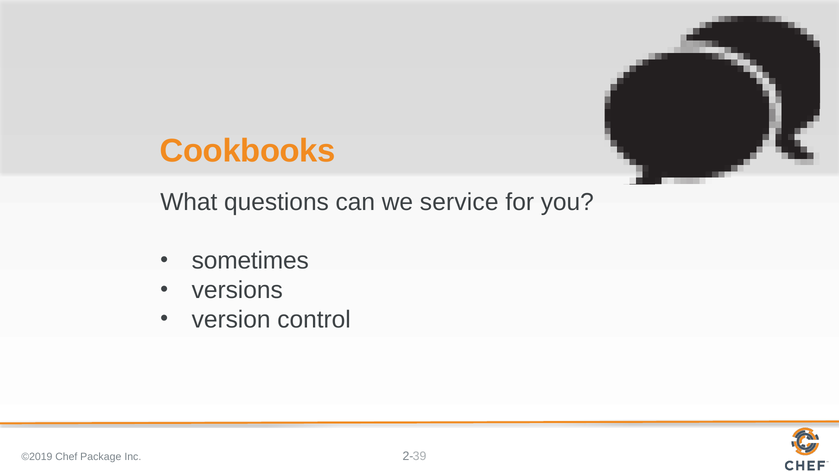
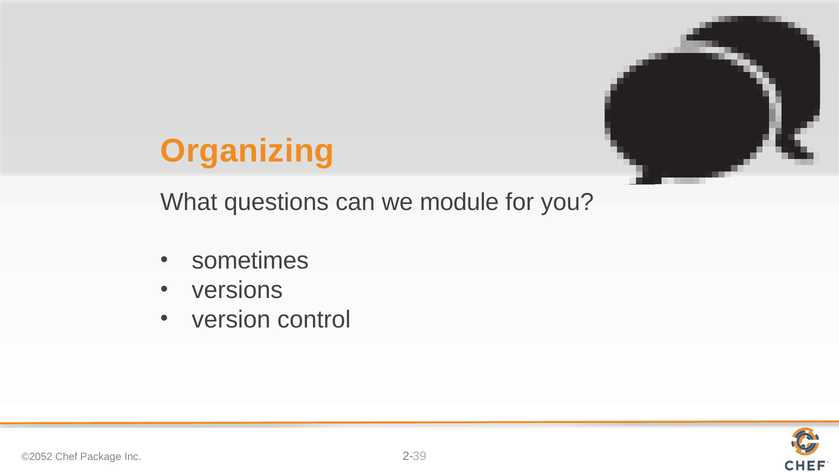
Cookbooks: Cookbooks -> Organizing
service: service -> module
©2019: ©2019 -> ©2052
